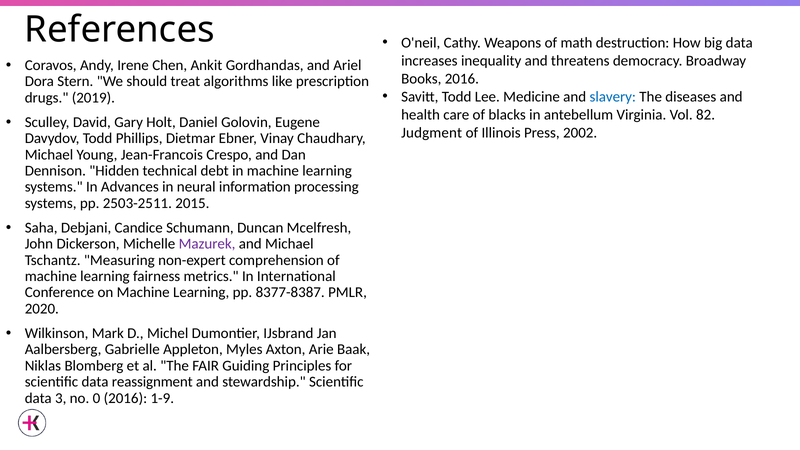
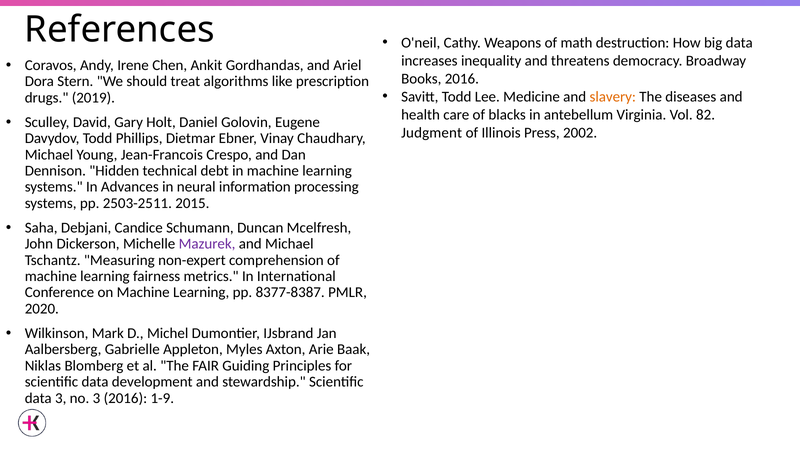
slavery colour: blue -> orange
reassignment: reassignment -> development
no 0: 0 -> 3
